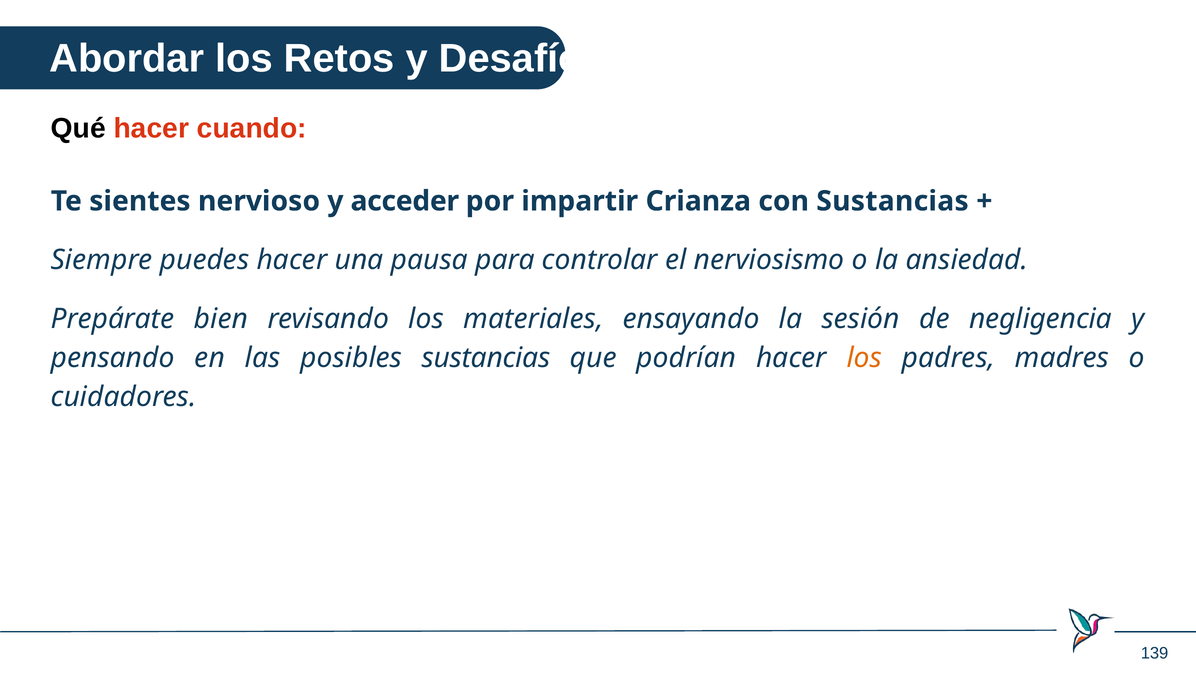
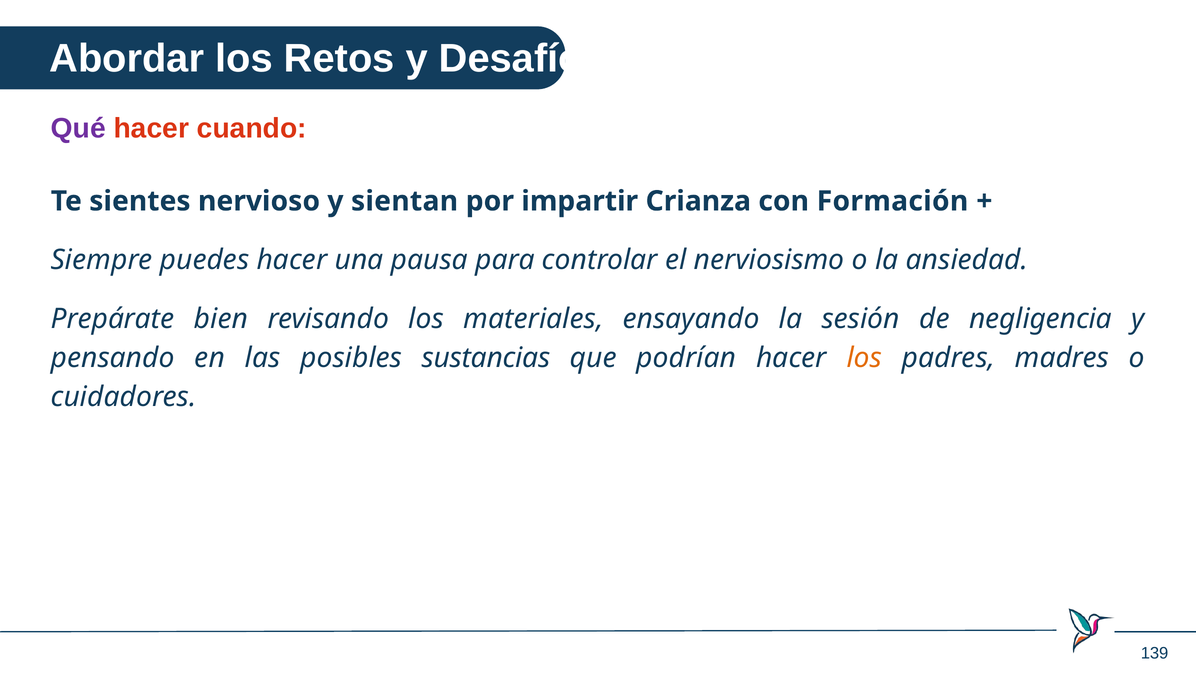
Qué colour: black -> purple
acceder: acceder -> sientan
con Sustancias: Sustancias -> Formación
